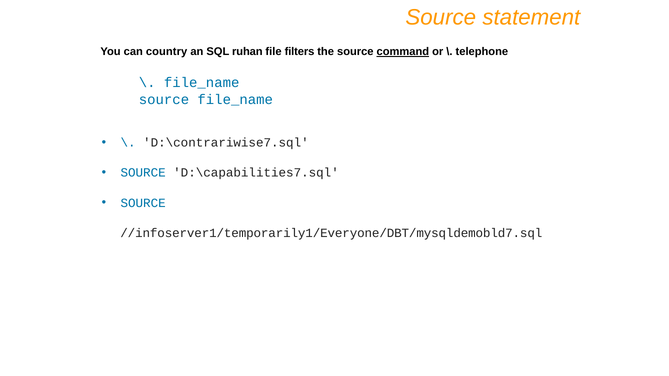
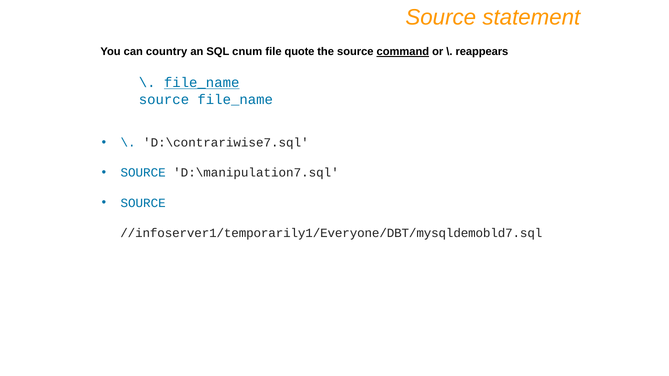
ruhan: ruhan -> cnum
filters: filters -> quote
telephone: telephone -> reappears
file_name at (202, 83) underline: none -> present
D:\capabilities7.sql: D:\capabilities7.sql -> D:\manipulation7.sql
